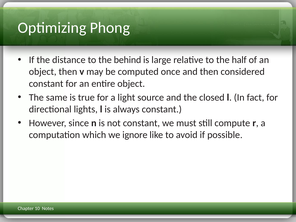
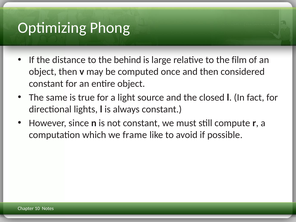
half: half -> film
ignore: ignore -> frame
